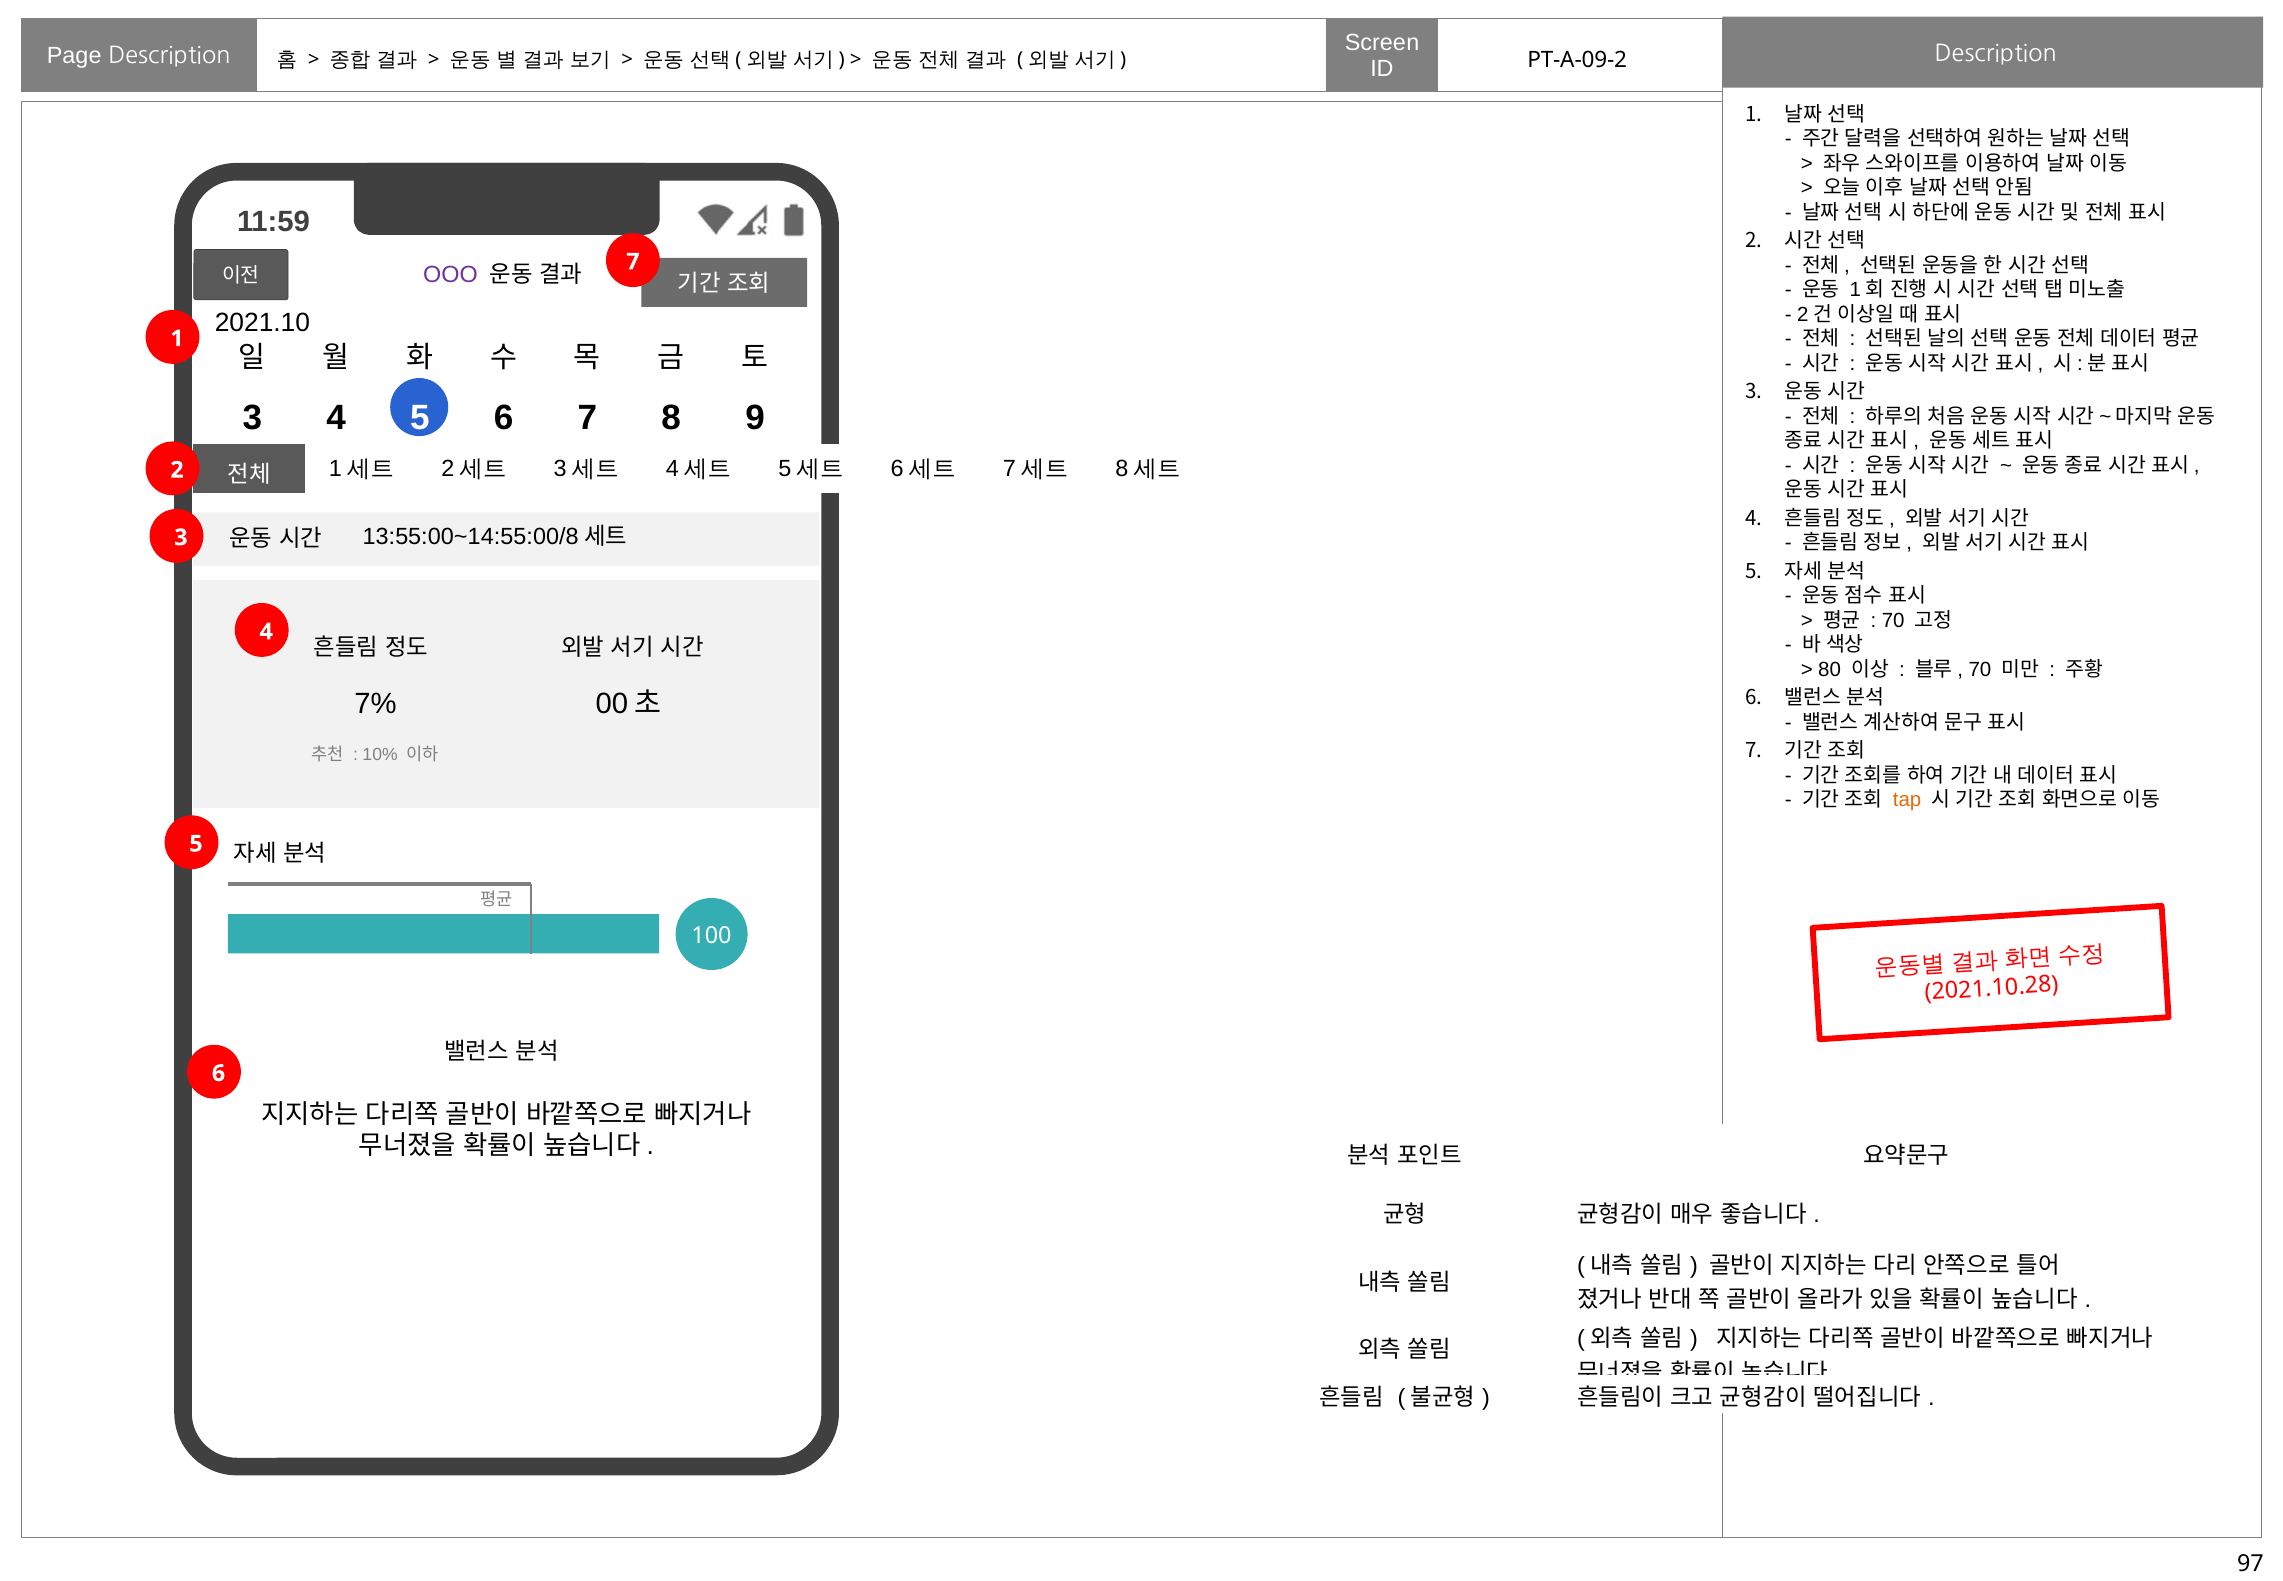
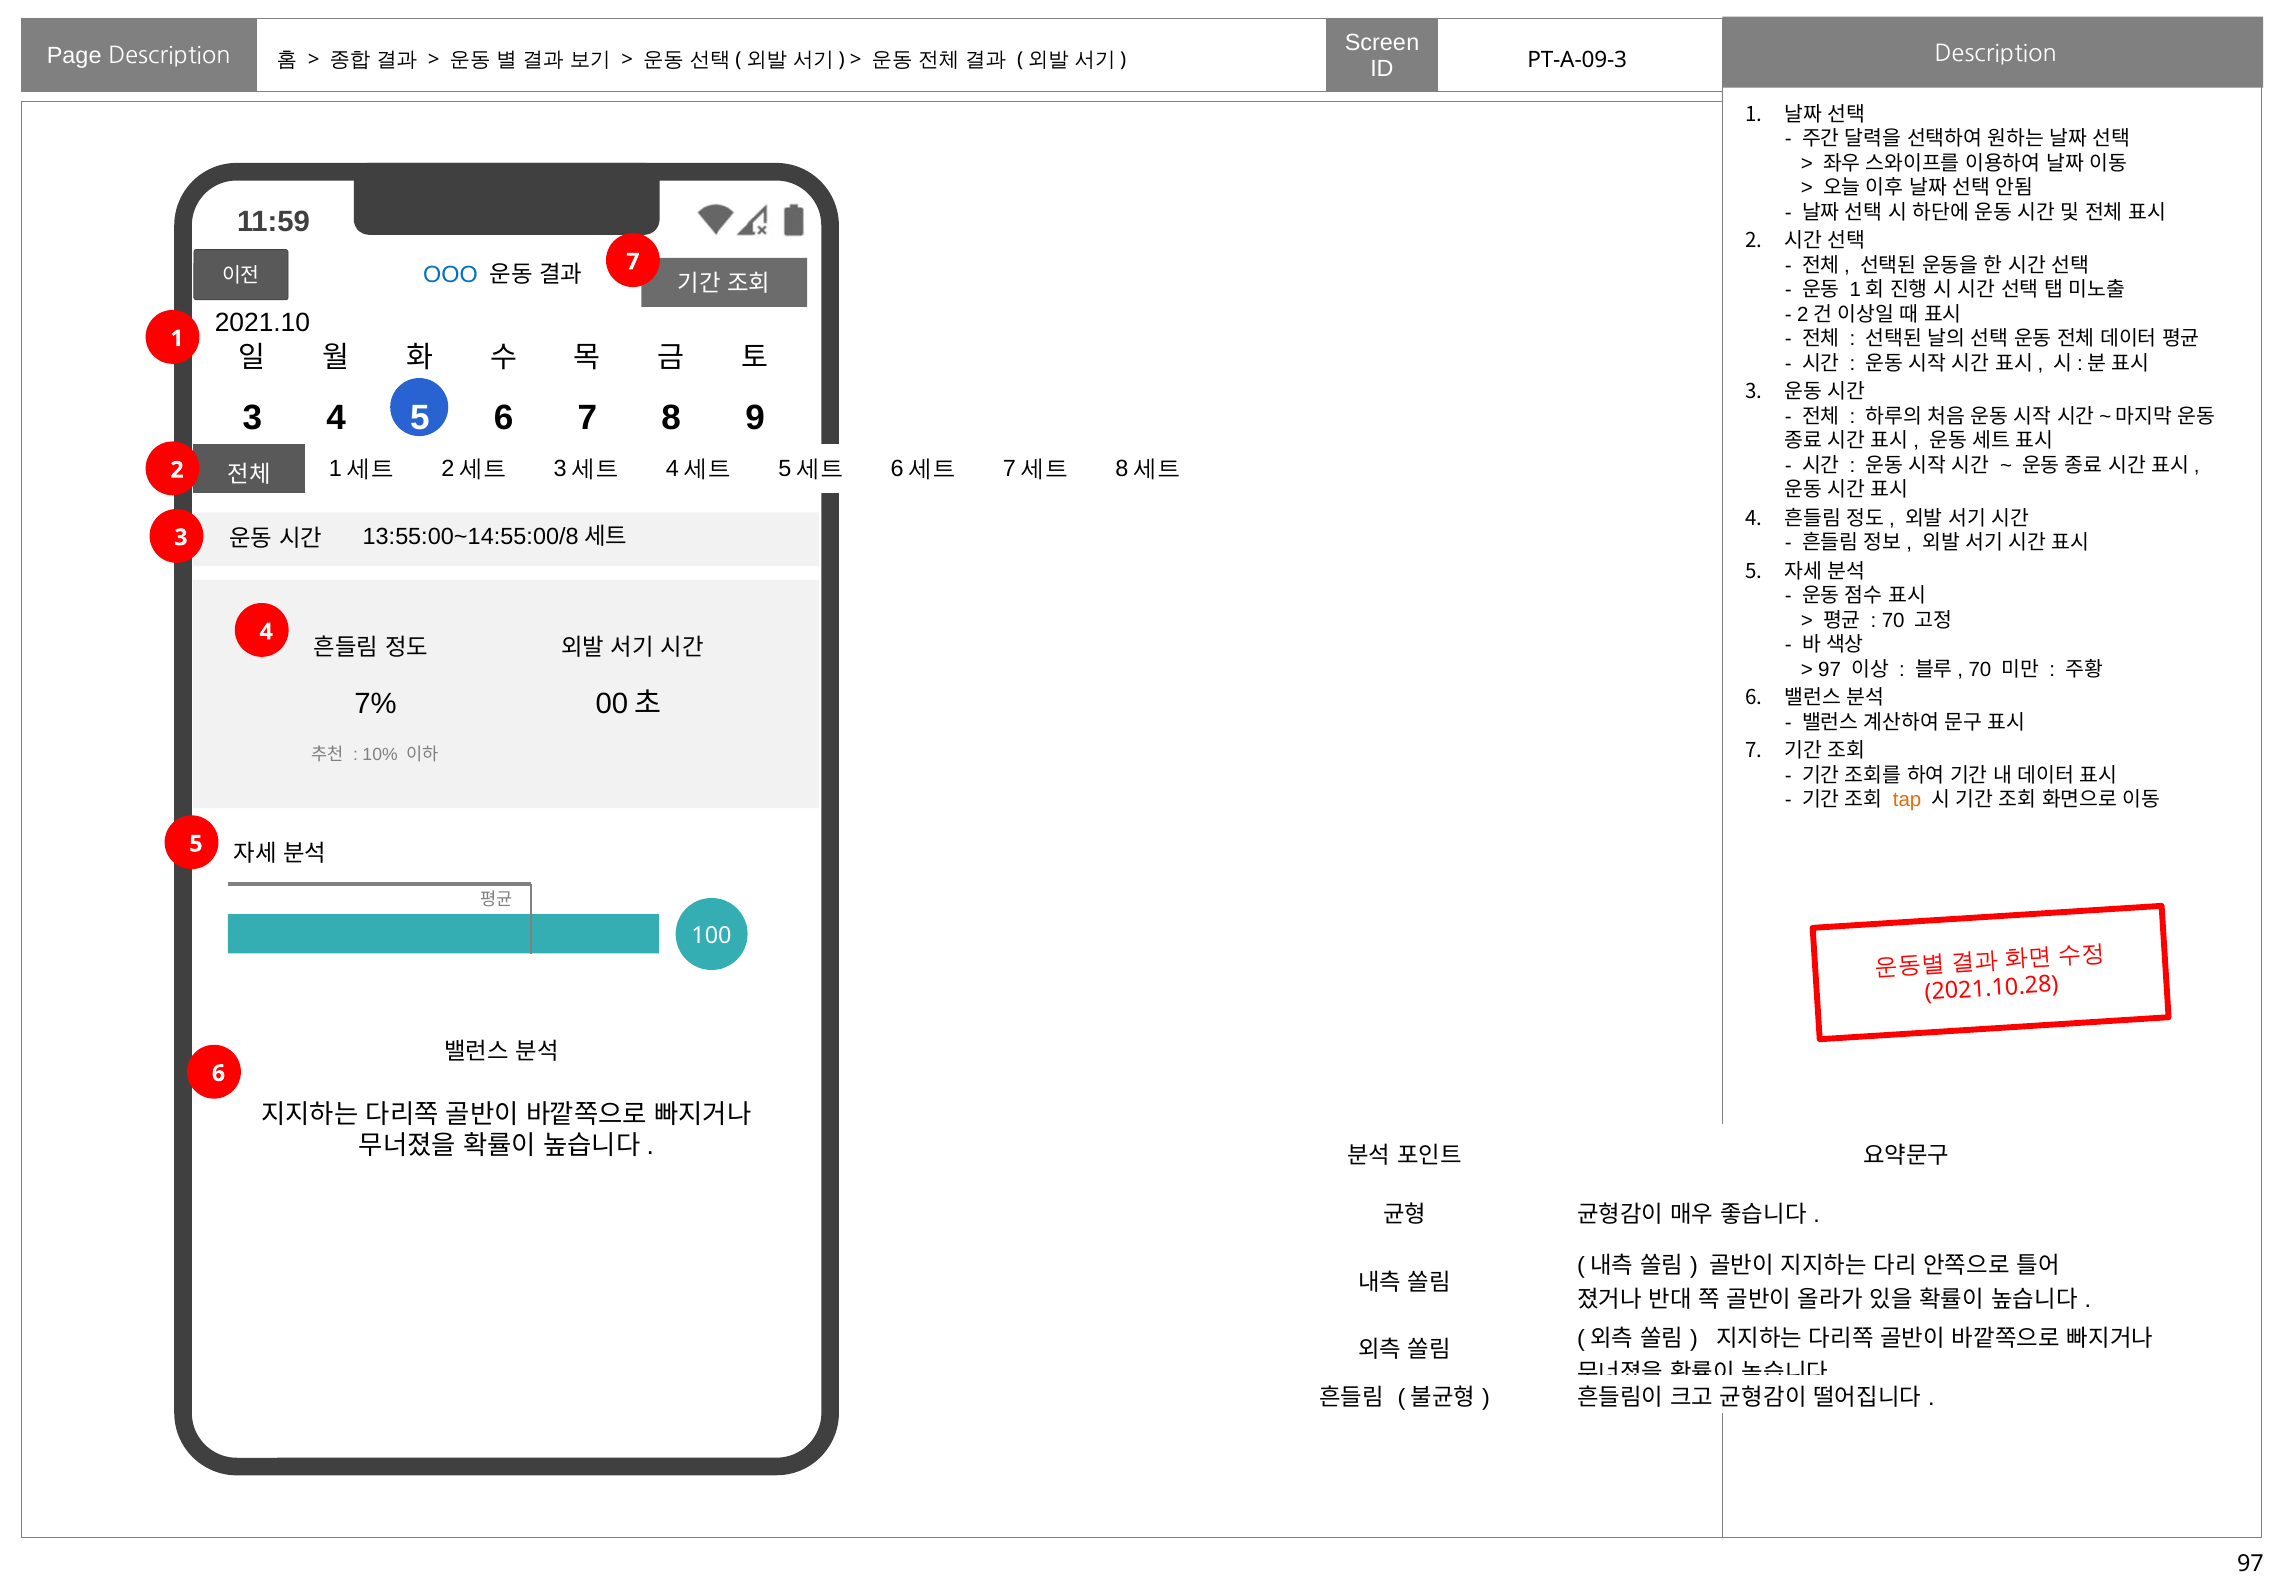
PT-A-09-2: PT-A-09-2 -> PT-A-09-3
OOO colour: purple -> blue
80 at (1830, 669): 80 -> 97
